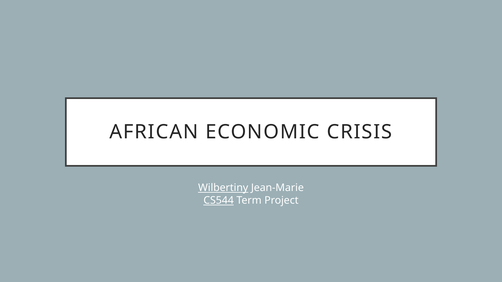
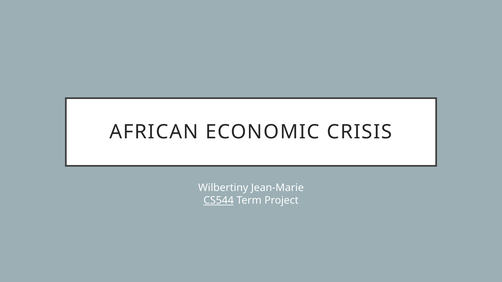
Wilbertiny underline: present -> none
